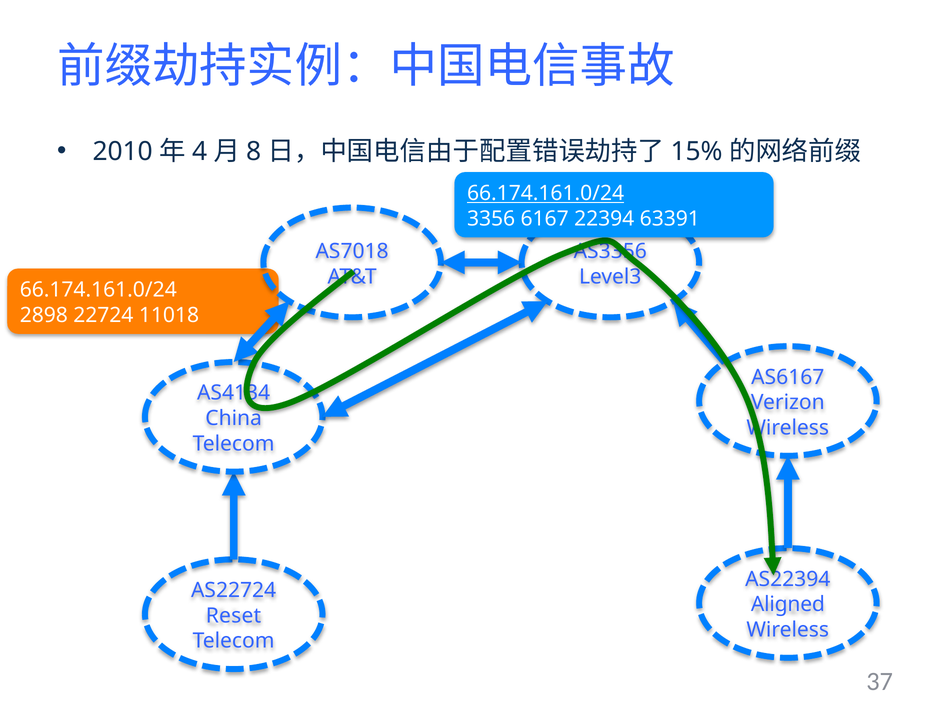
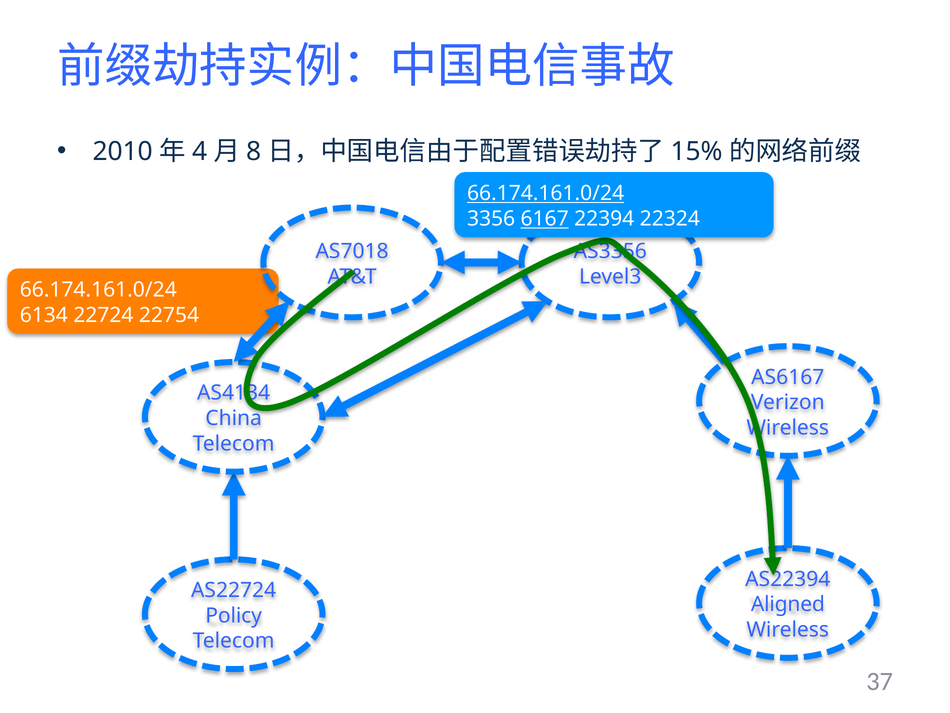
6167 underline: none -> present
63391: 63391 -> 22324
2898: 2898 -> 6134
11018: 11018 -> 22754
Reset: Reset -> Policy
